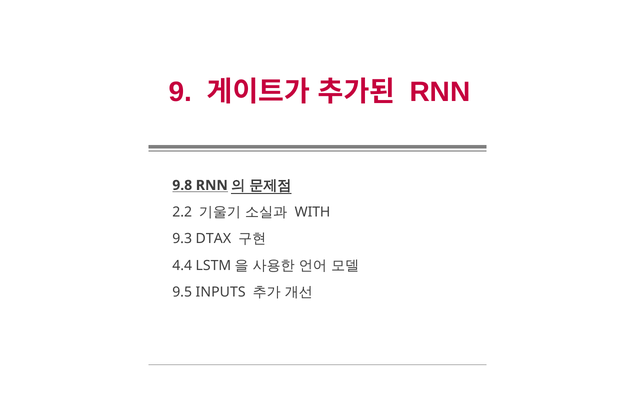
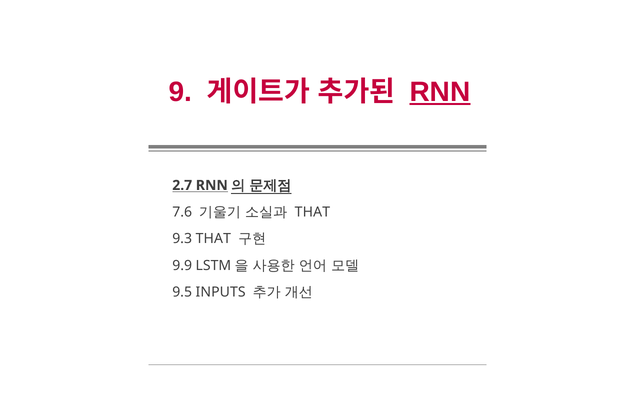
RNN at (440, 92) underline: none -> present
9.8: 9.8 -> 2.7
2.2: 2.2 -> 7.6
WITH at (313, 212): WITH -> THAT
9.3 DTAX: DTAX -> THAT
4.4: 4.4 -> 9.9
